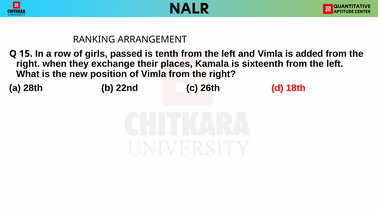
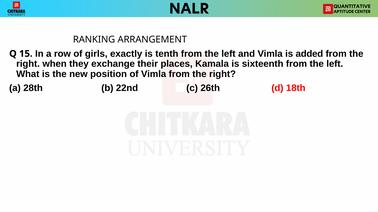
passed: passed -> exactly
